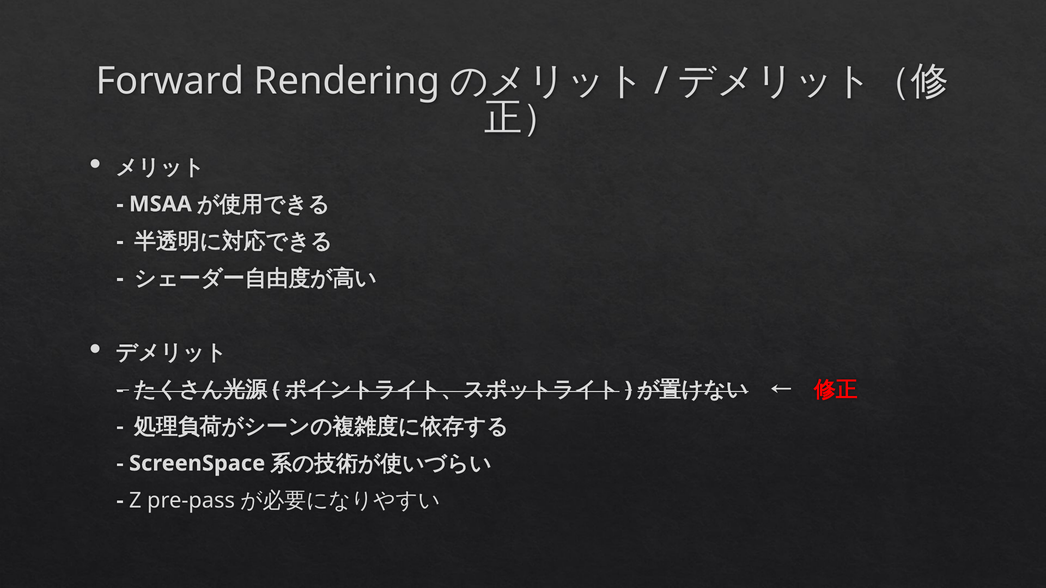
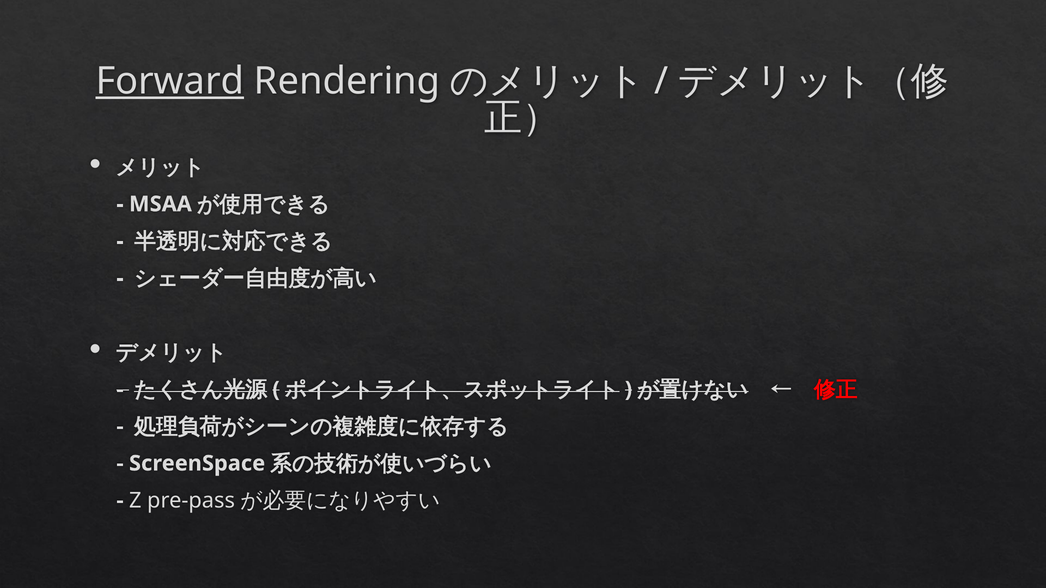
Forward underline: none -> present
